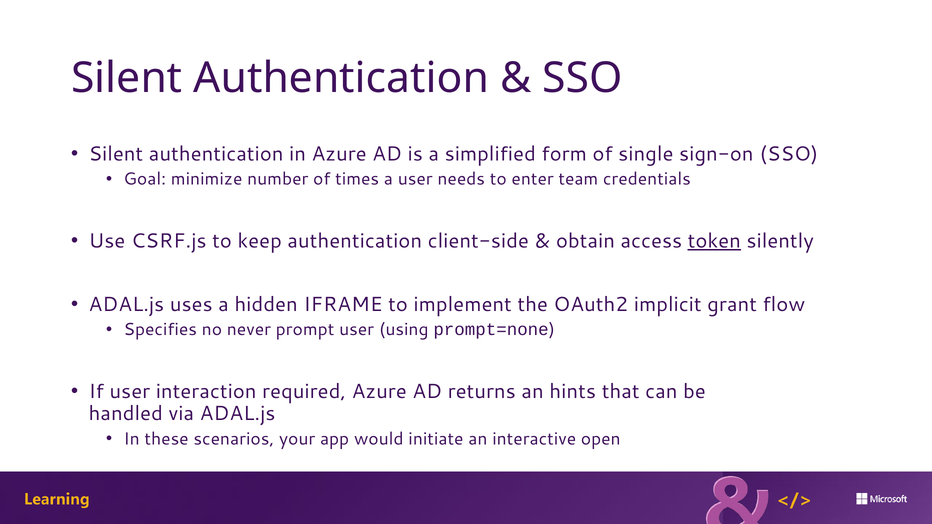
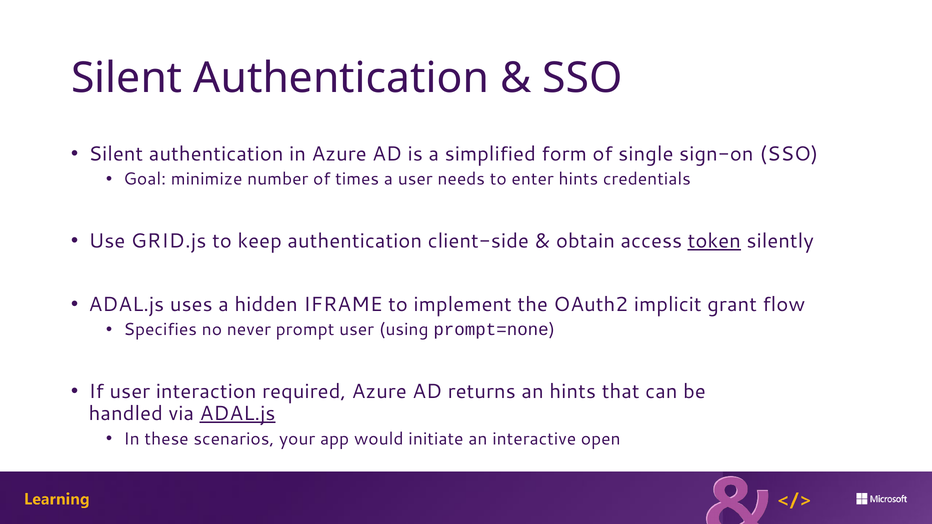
enter team: team -> hints
CSRF.js: CSRF.js -> GRID.js
ADAL.js at (238, 414) underline: none -> present
